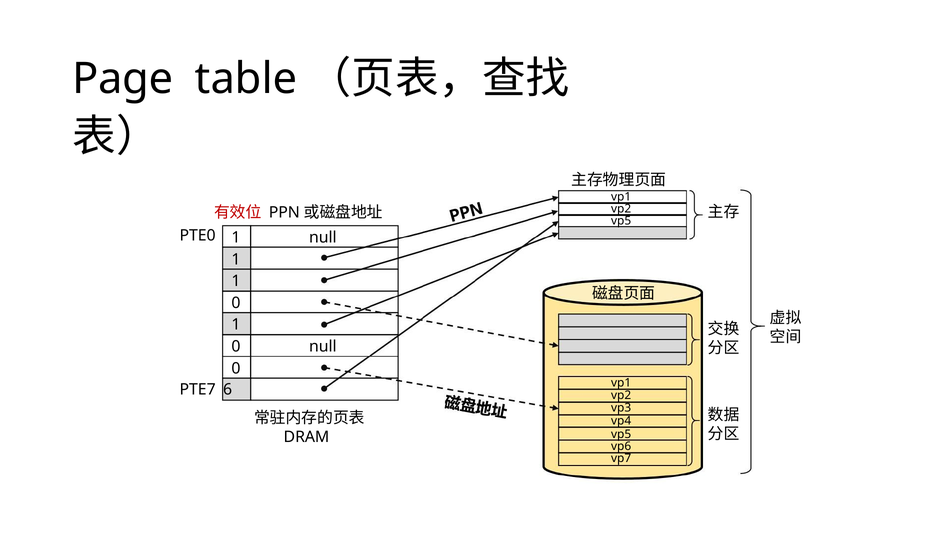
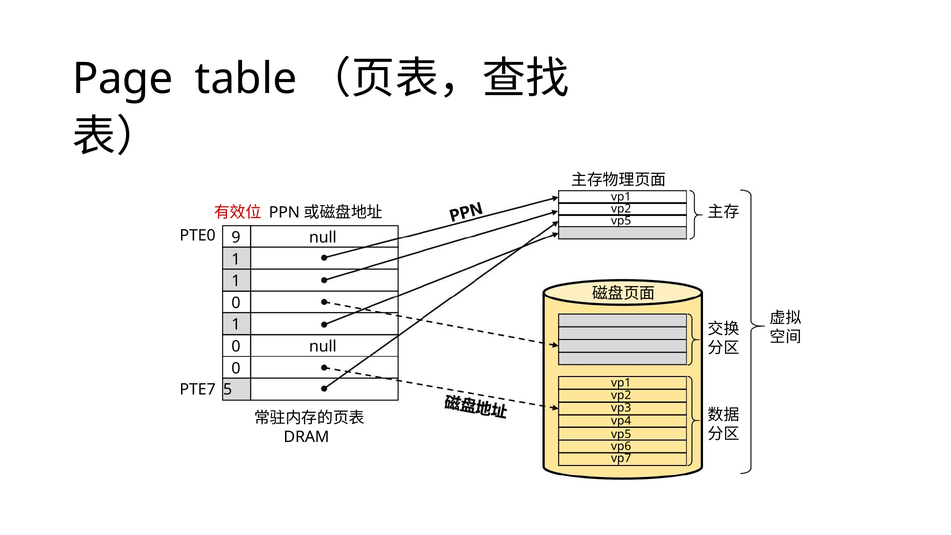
PTE0 1: 1 -> 9
6: 6 -> 5
